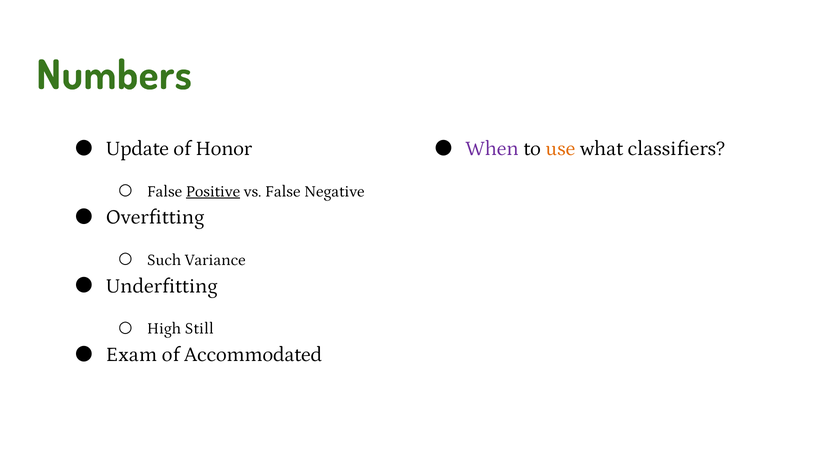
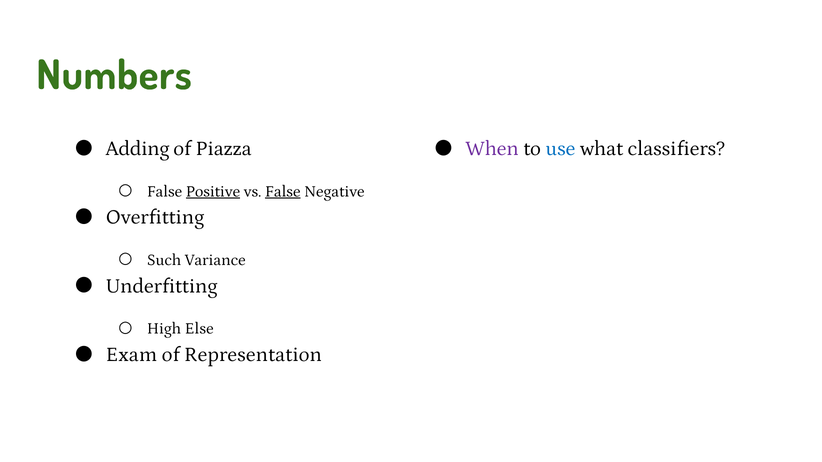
Update: Update -> Adding
Honor: Honor -> Piazza
use colour: orange -> blue
False at (283, 191) underline: none -> present
Still: Still -> Else
Accommodated: Accommodated -> Representation
